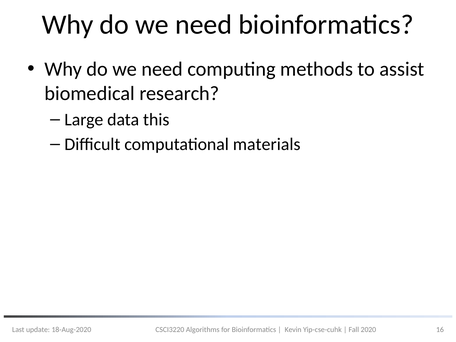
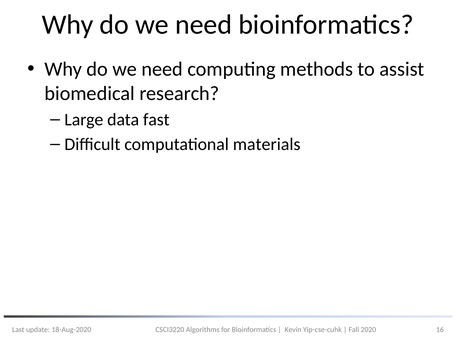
this: this -> fast
